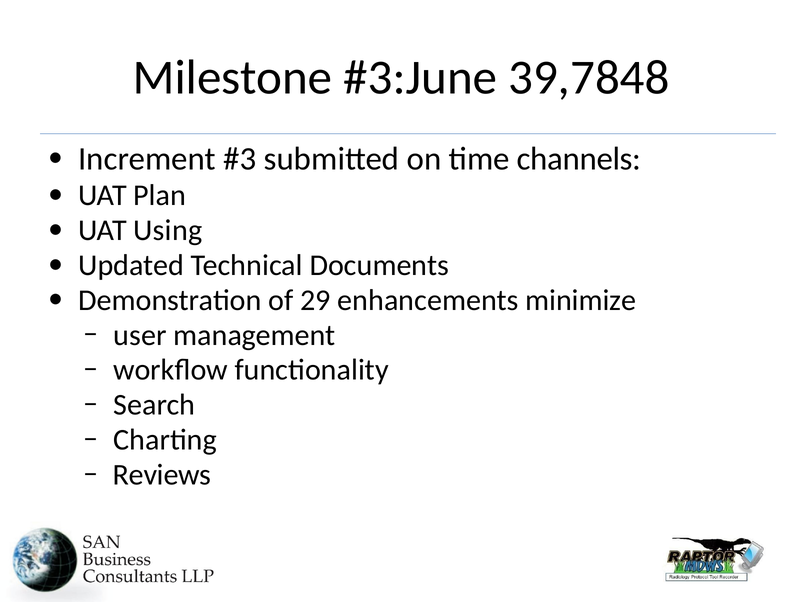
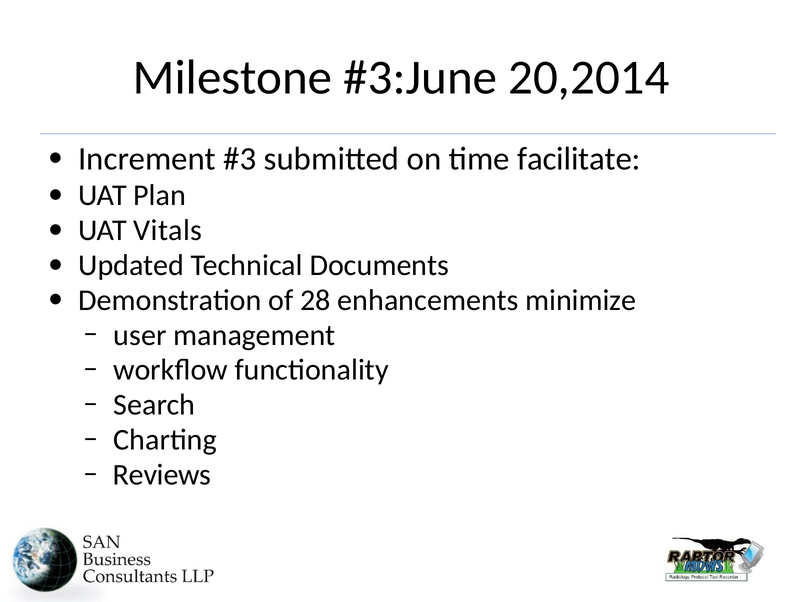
39,7848: 39,7848 -> 20,2014
channels: channels -> facilitate
Using: Using -> Vitals
29: 29 -> 28
